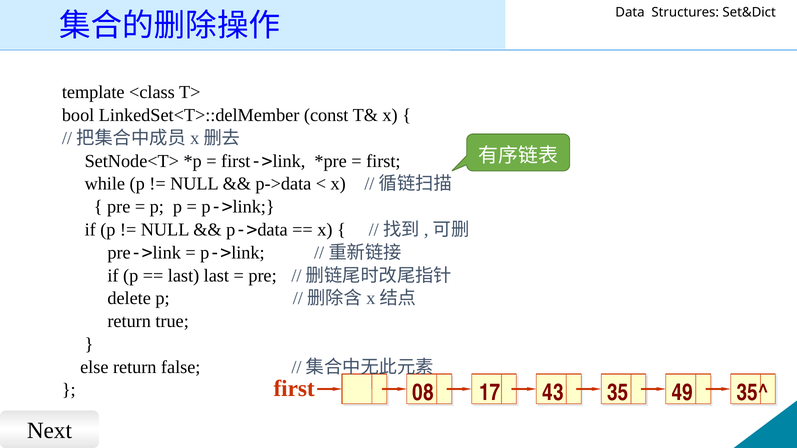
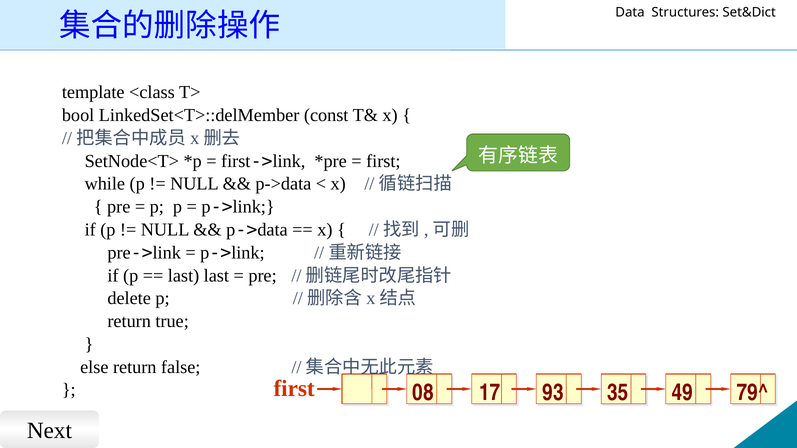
43: 43 -> 93
35^: 35^ -> 79^
